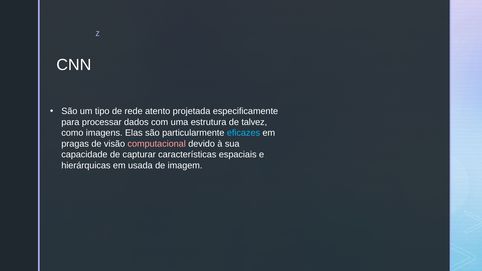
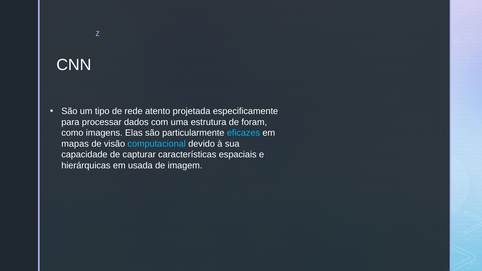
talvez: talvez -> foram
pragas: pragas -> mapas
computacional colour: pink -> light blue
